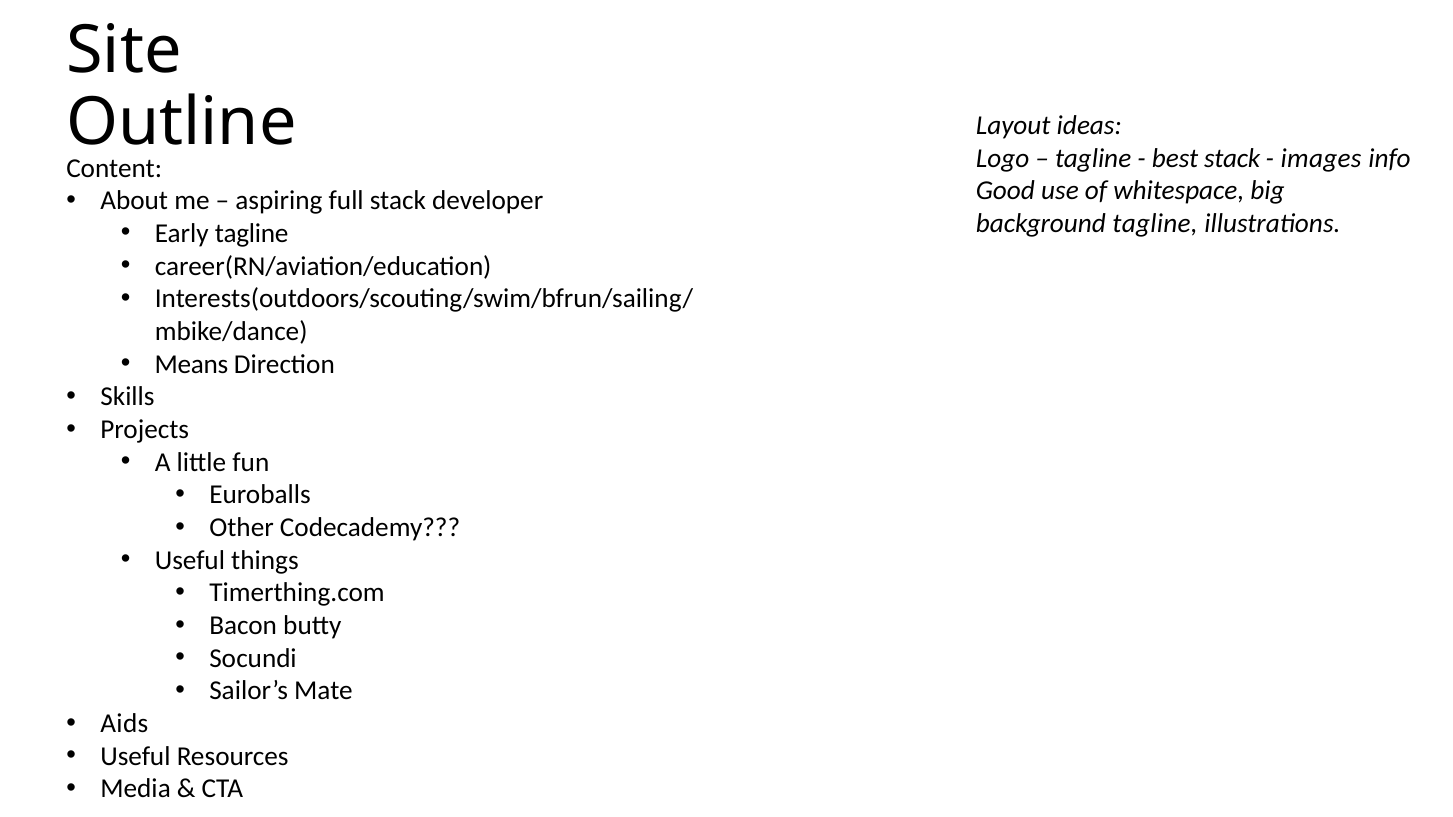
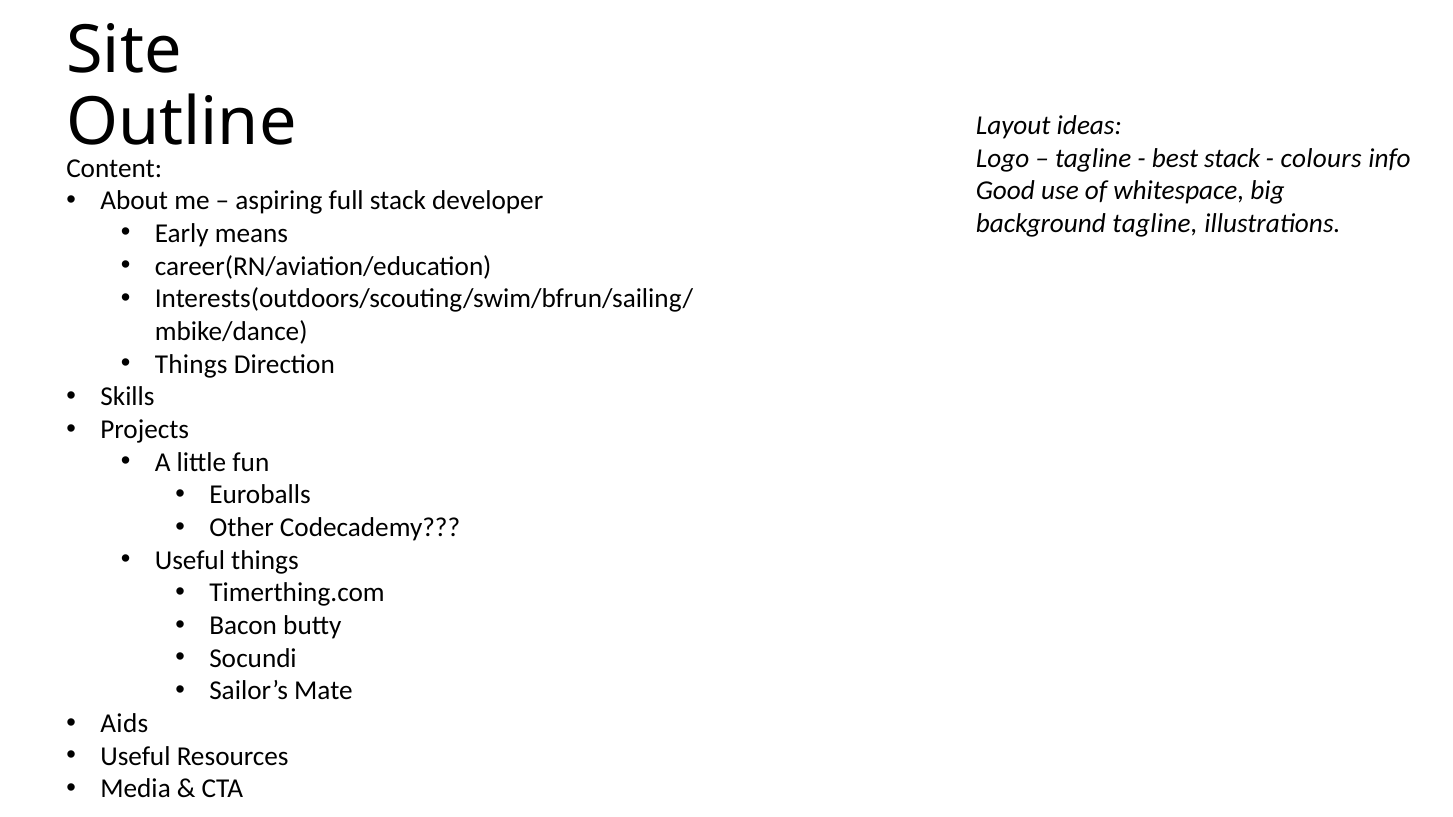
images: images -> colours
Early tagline: tagline -> means
Means at (191, 364): Means -> Things
